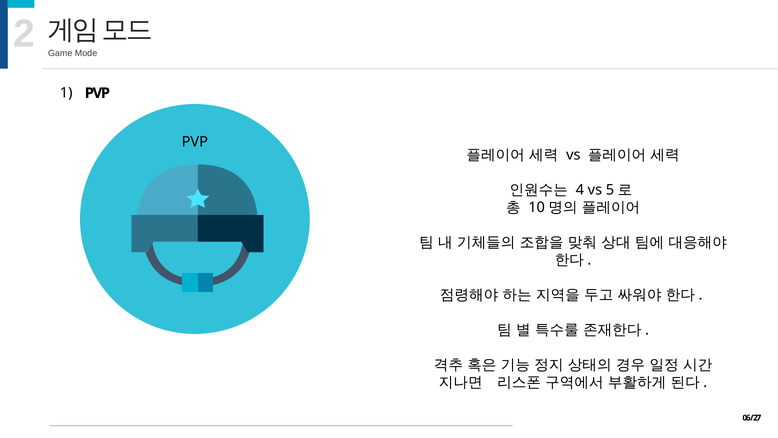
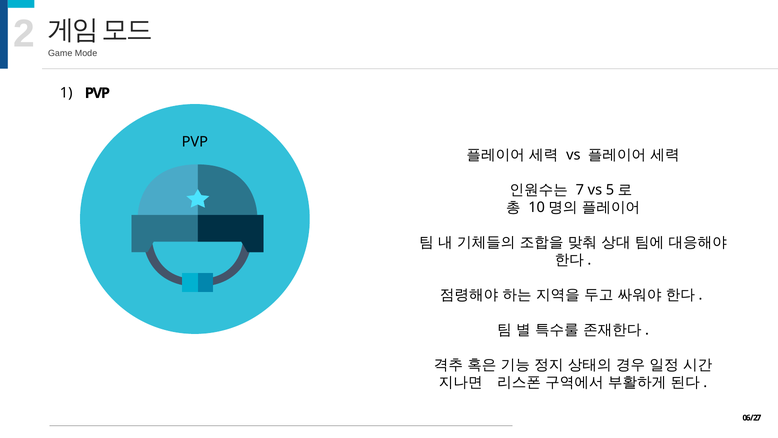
4: 4 -> 7
